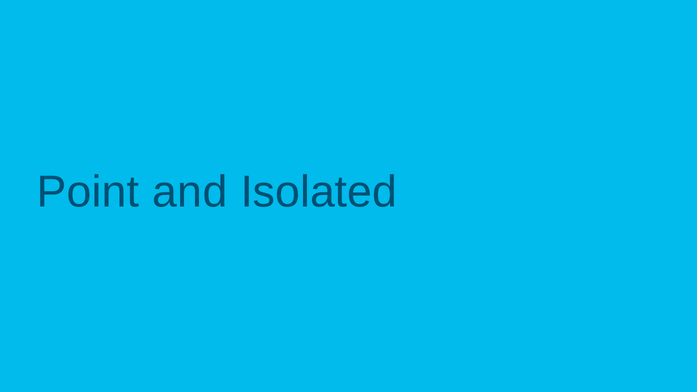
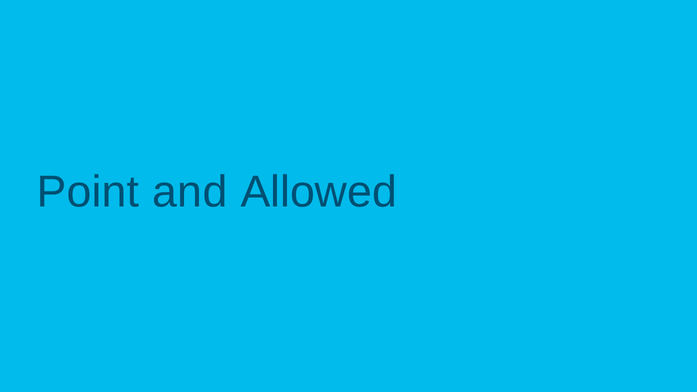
Isolated: Isolated -> Allowed
